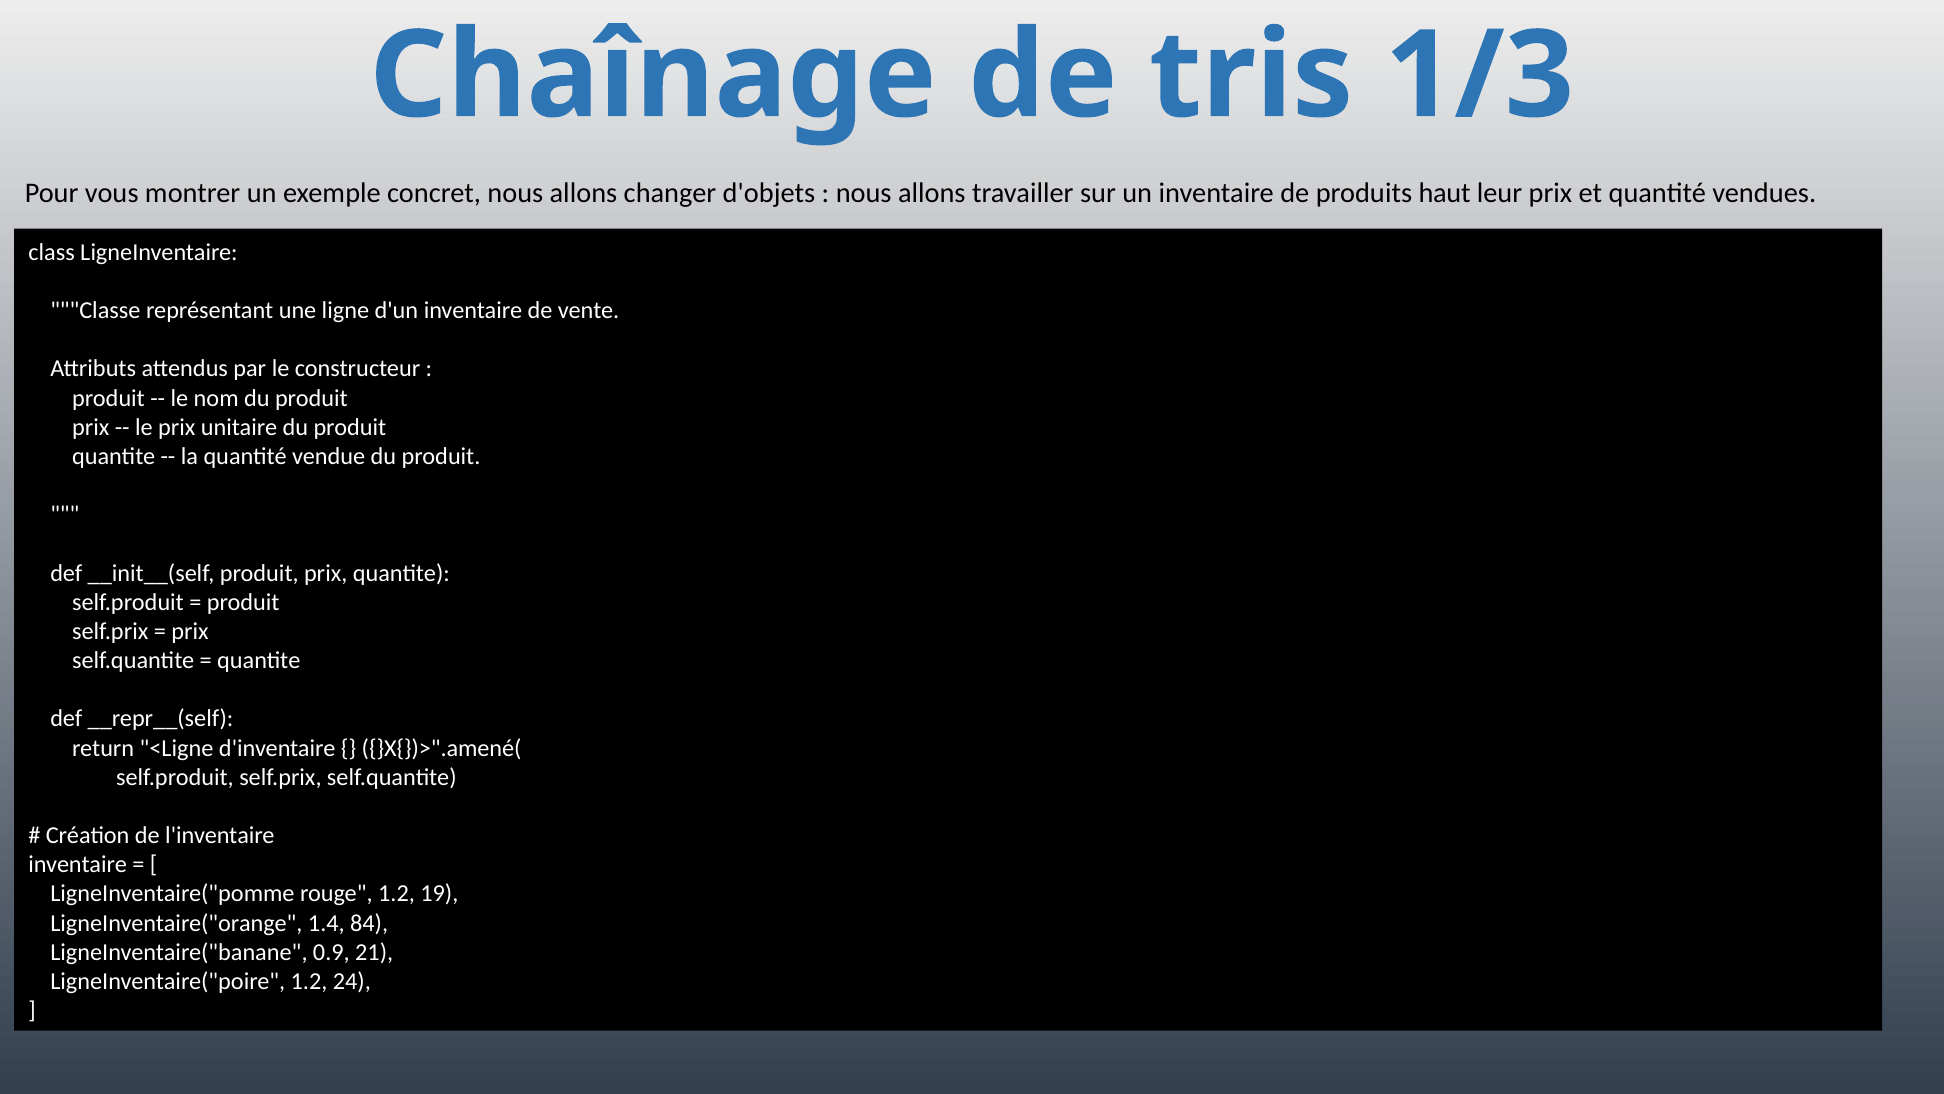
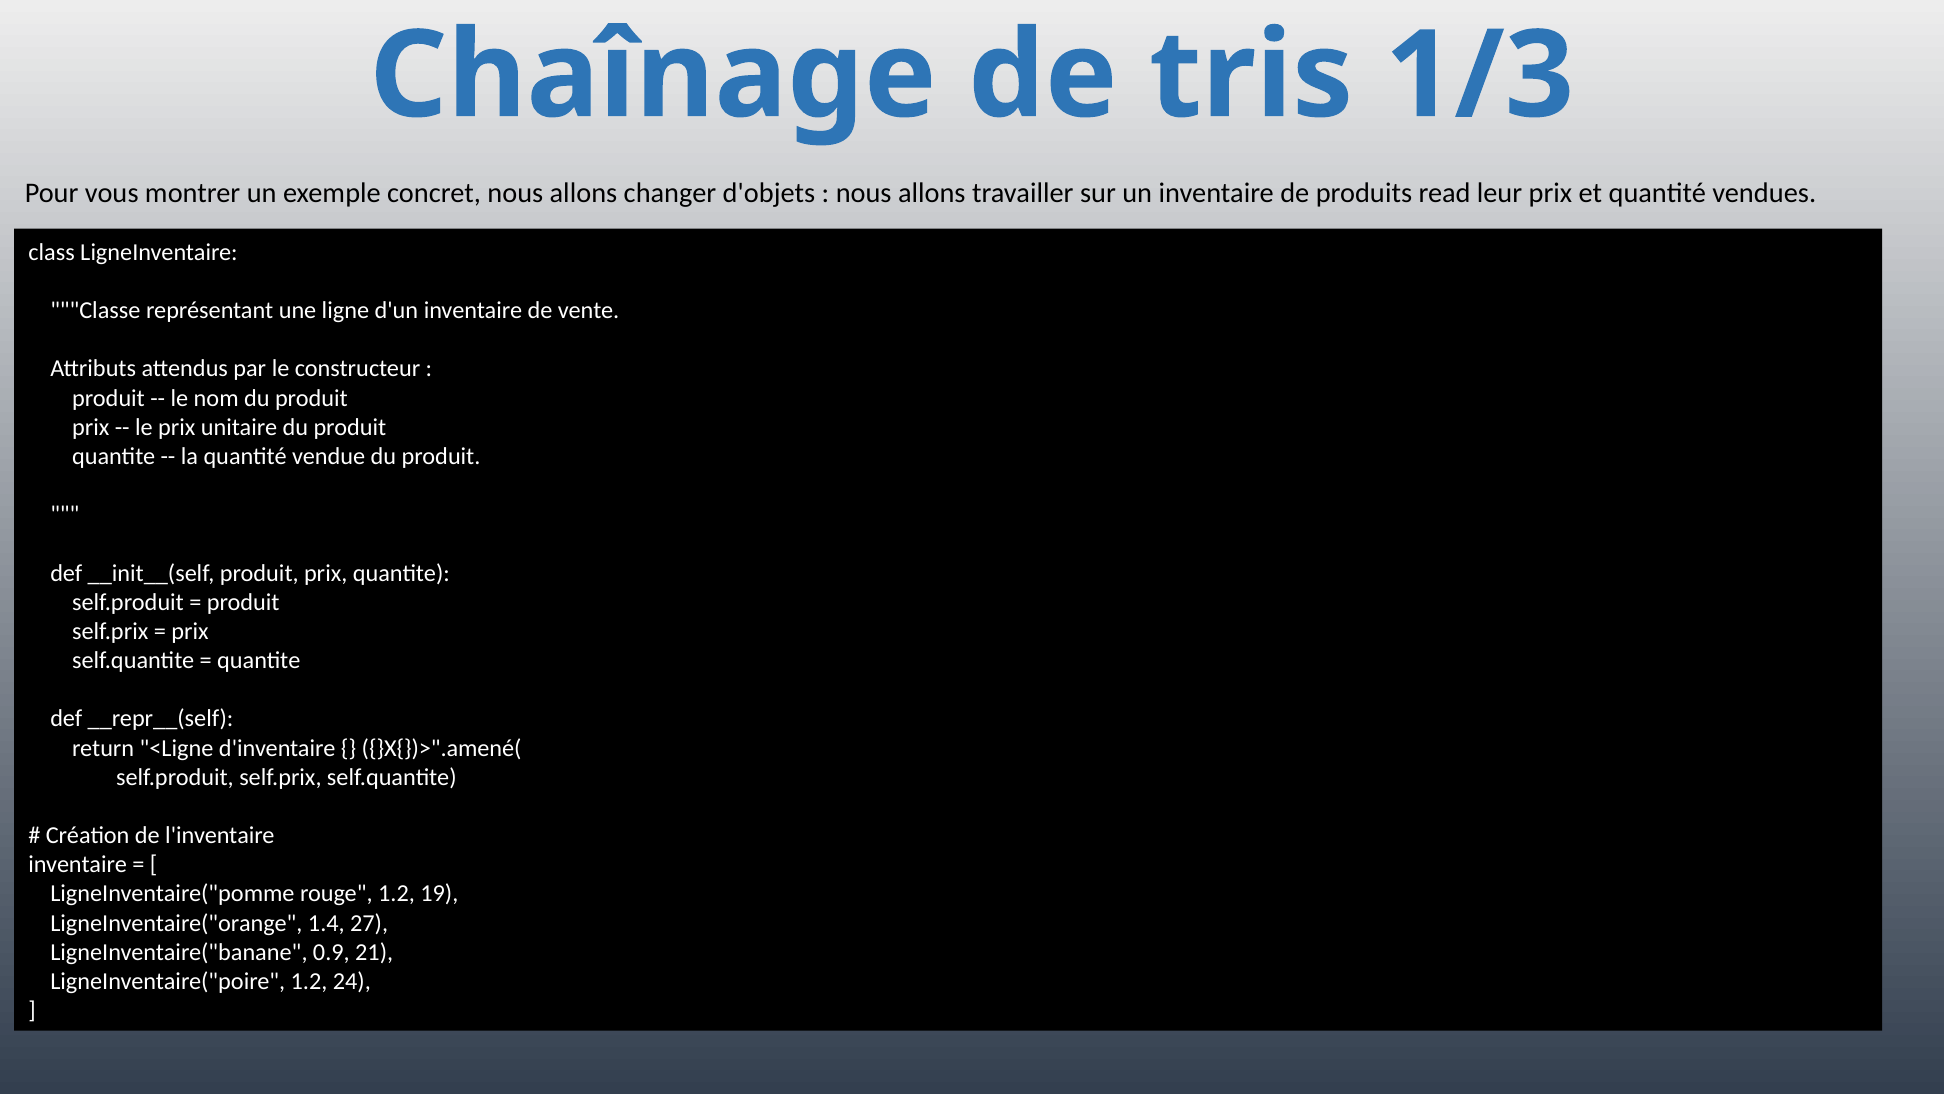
haut: haut -> read
84: 84 -> 27
